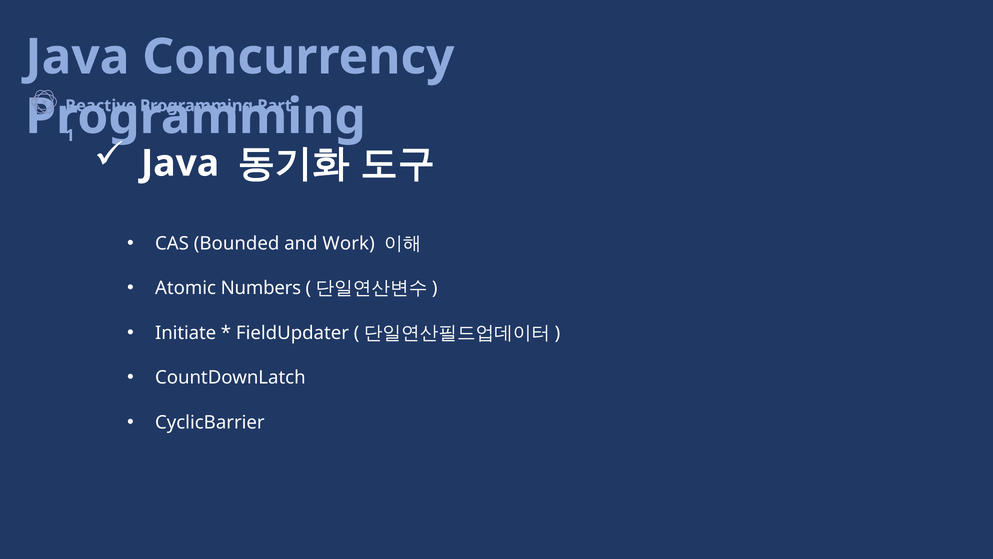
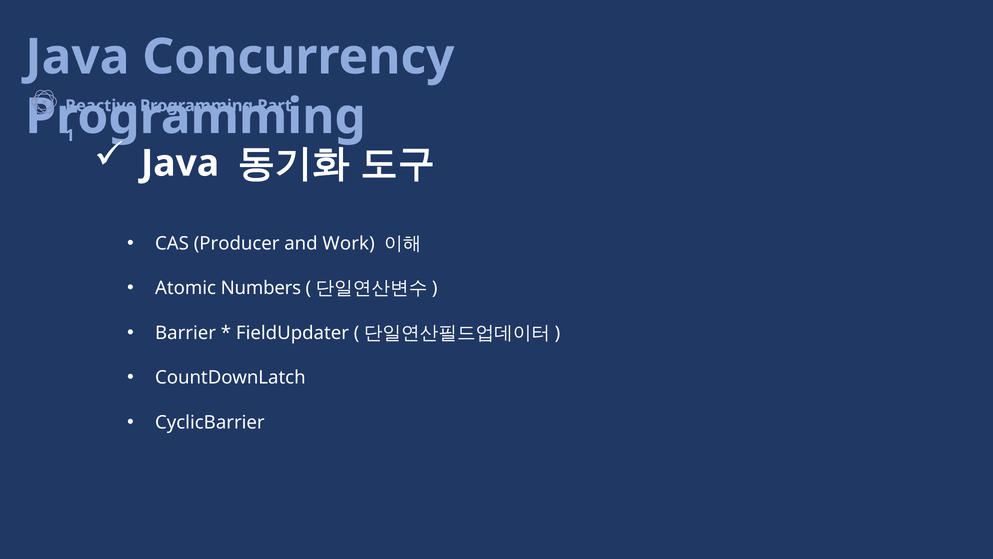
Bounded: Bounded -> Producer
Initiate: Initiate -> Barrier
